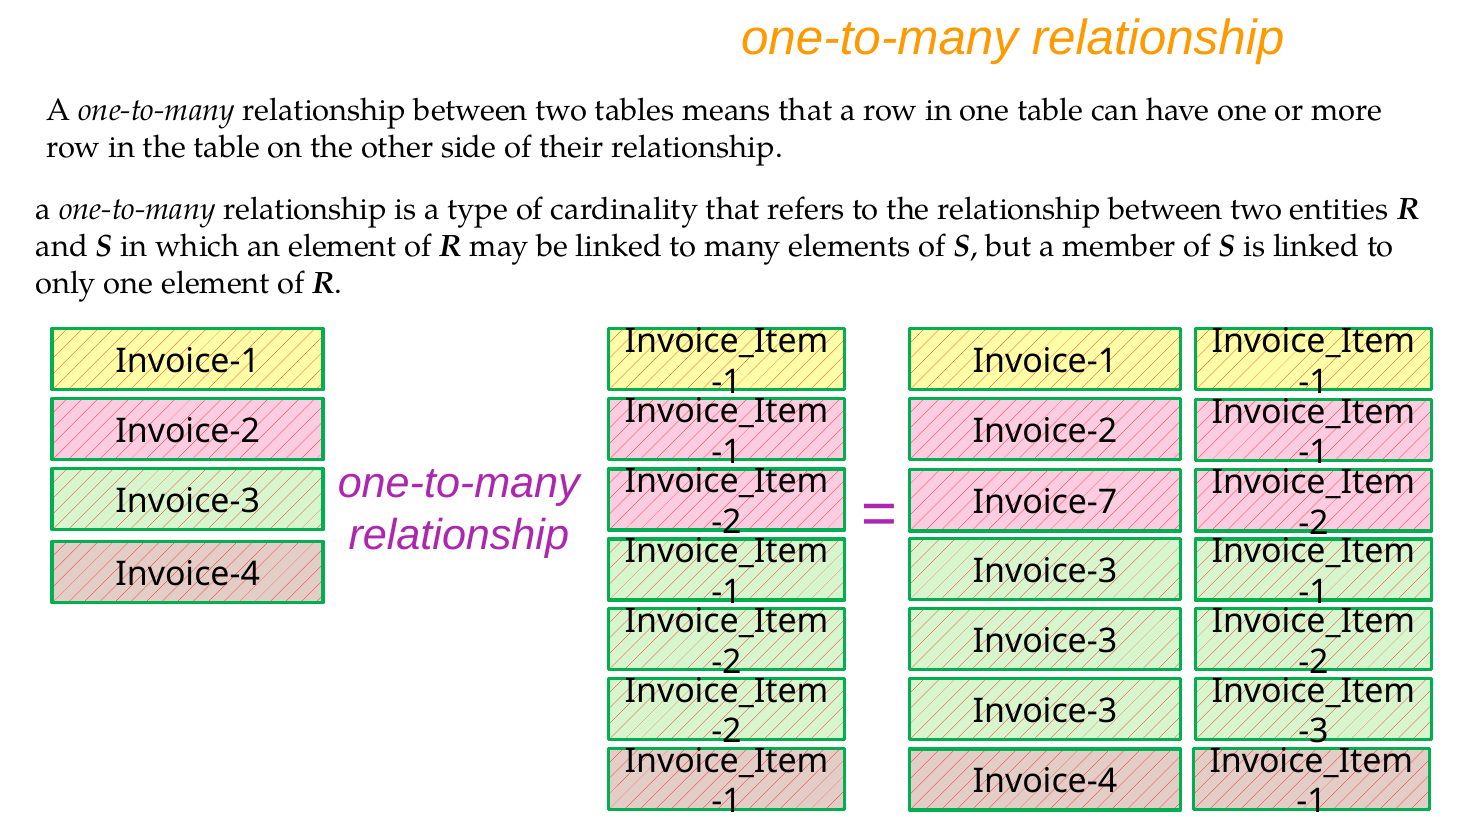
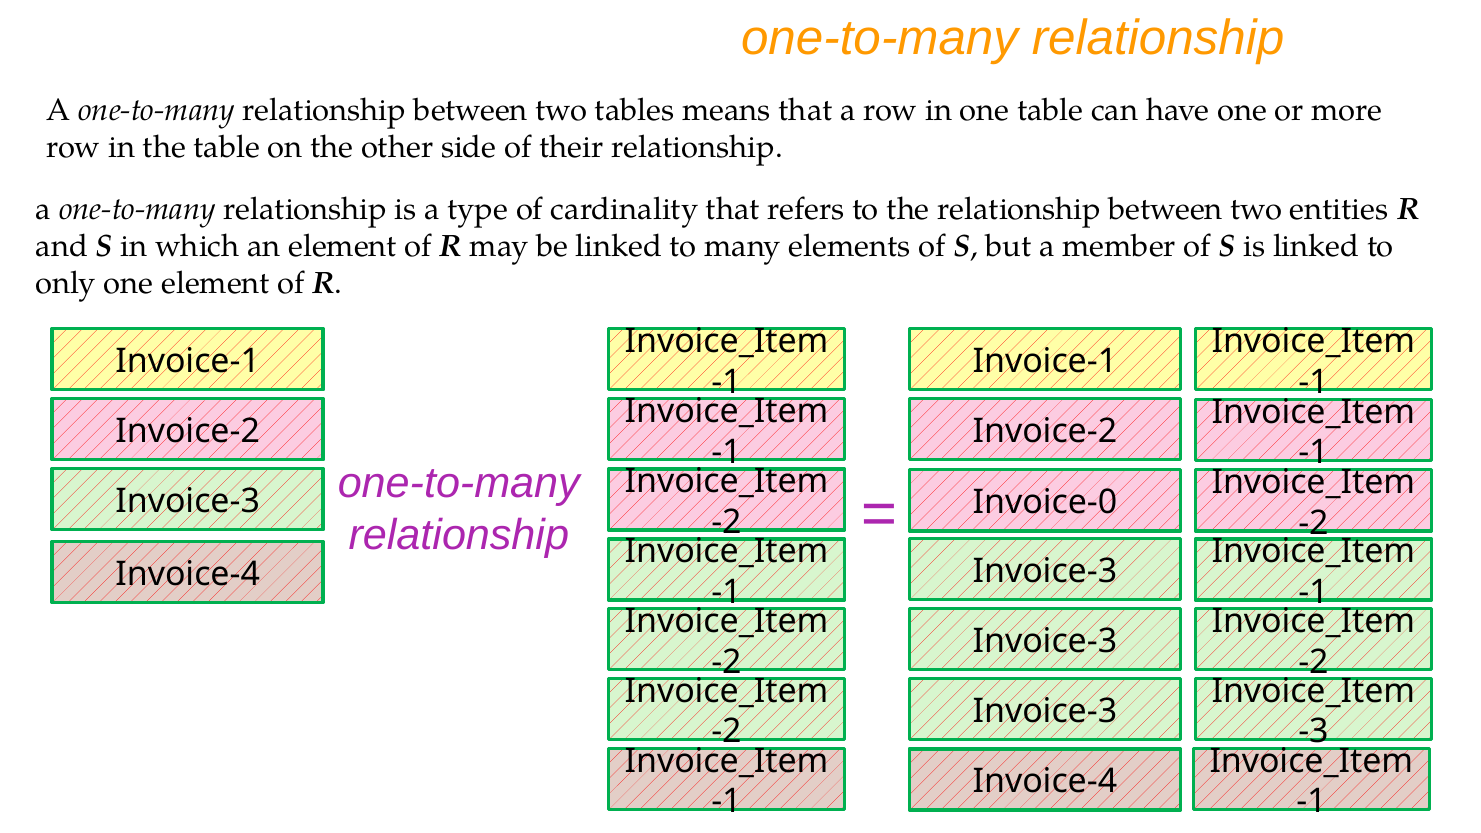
Invoice-7: Invoice-7 -> Invoice-0
